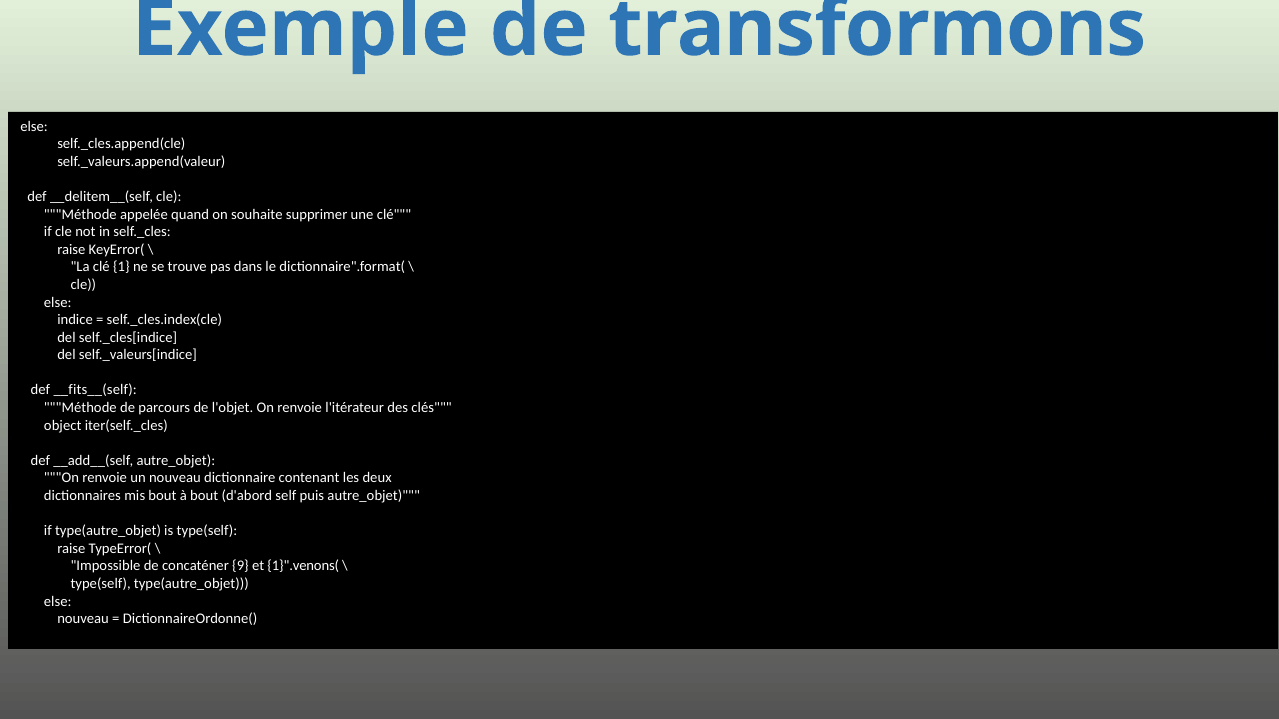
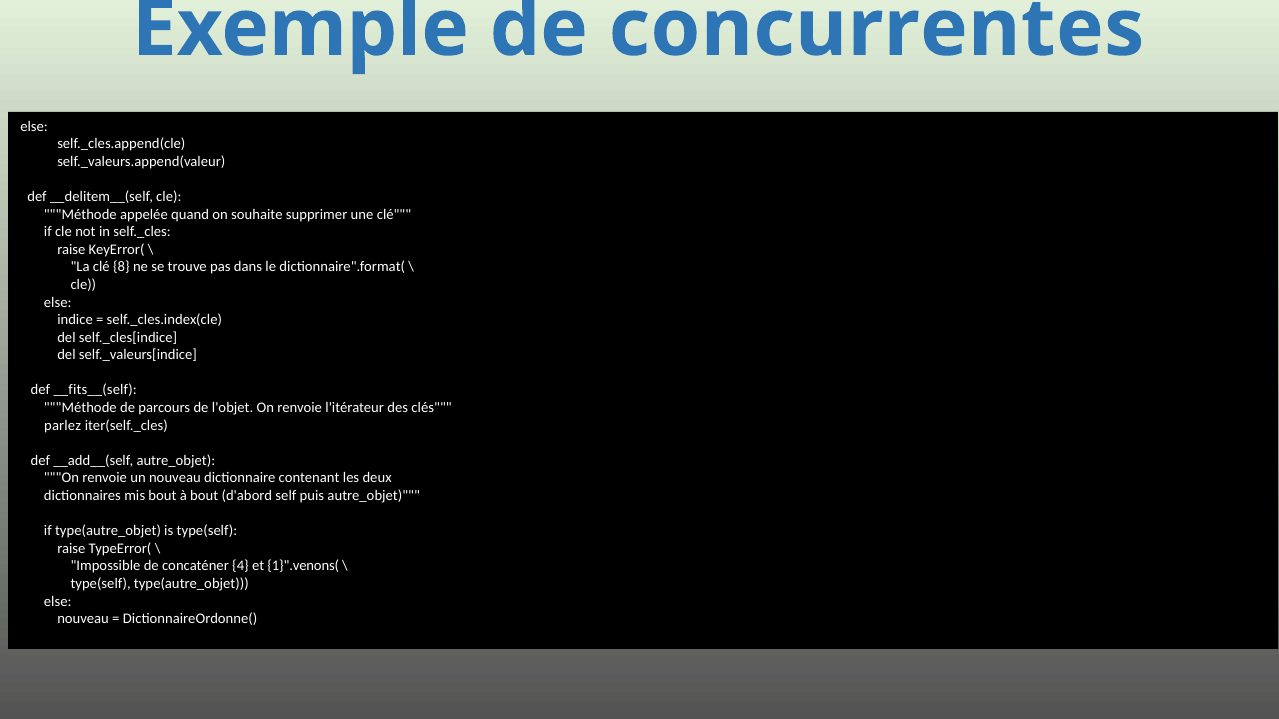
transformons: transformons -> concurrentes
1: 1 -> 8
object: object -> parlez
9: 9 -> 4
